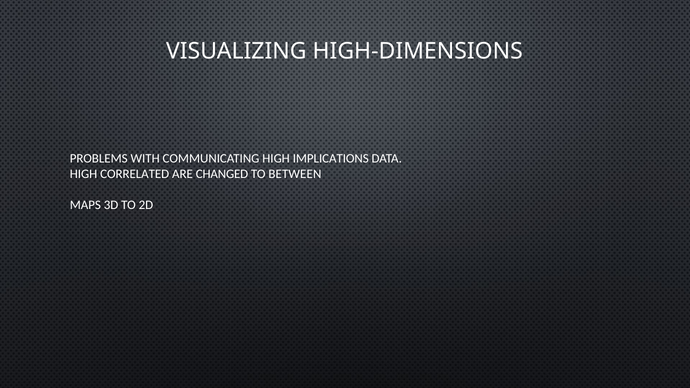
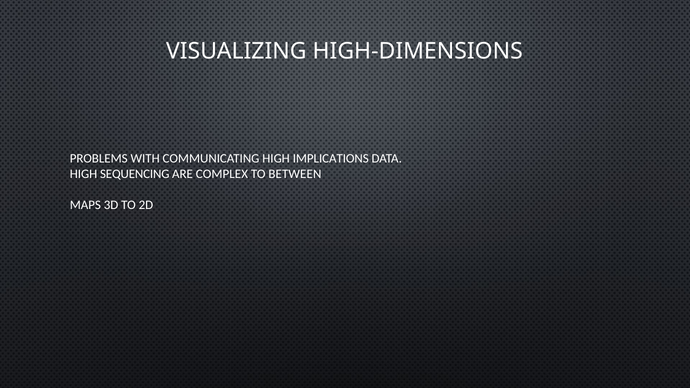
CORRELATED: CORRELATED -> SEQUENCING
CHANGED: CHANGED -> COMPLEX
